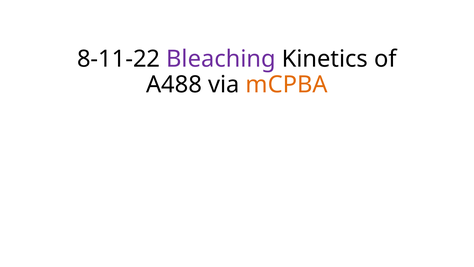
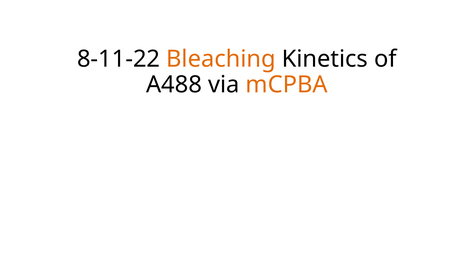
Bleaching colour: purple -> orange
